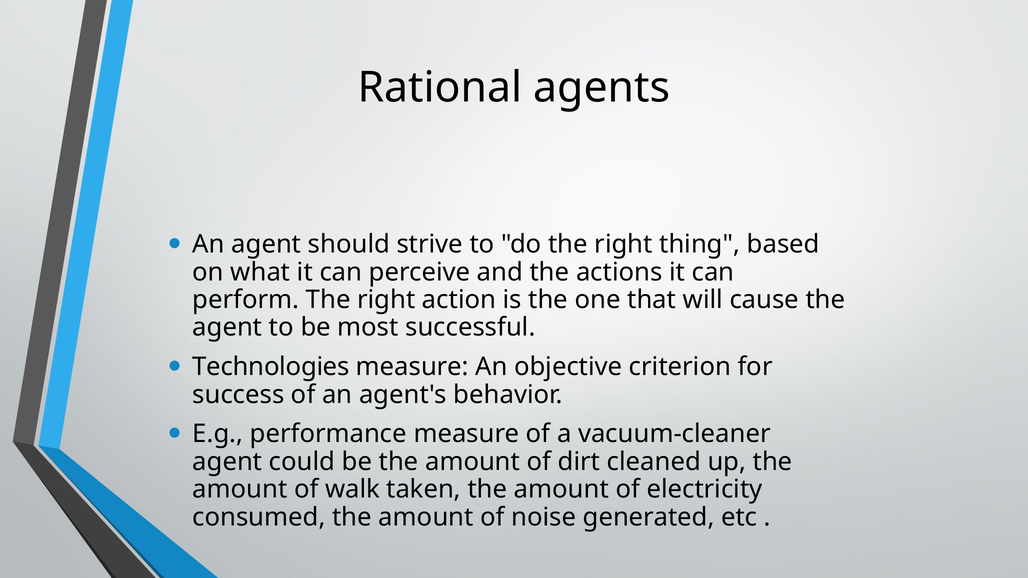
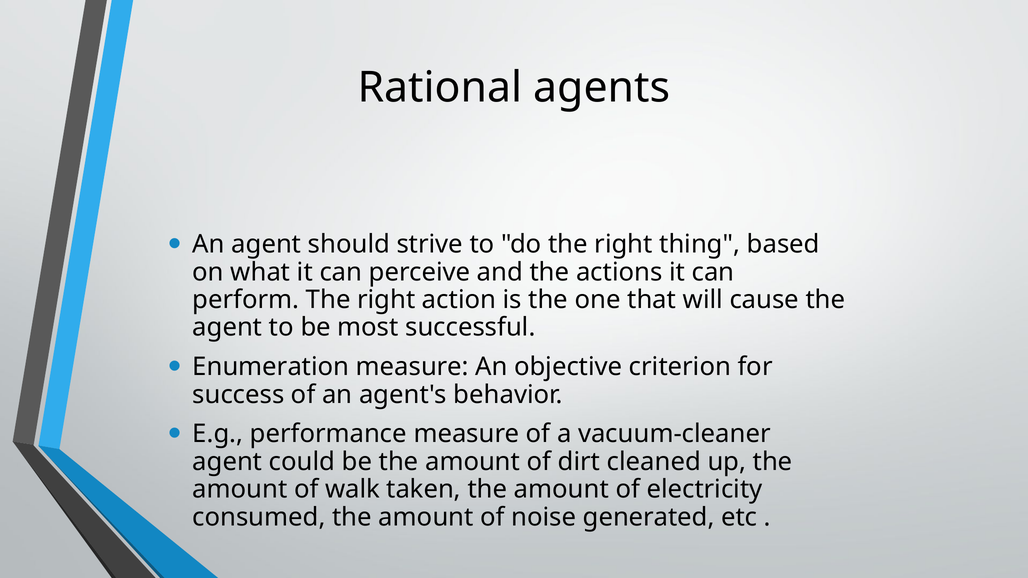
Technologies: Technologies -> Enumeration
